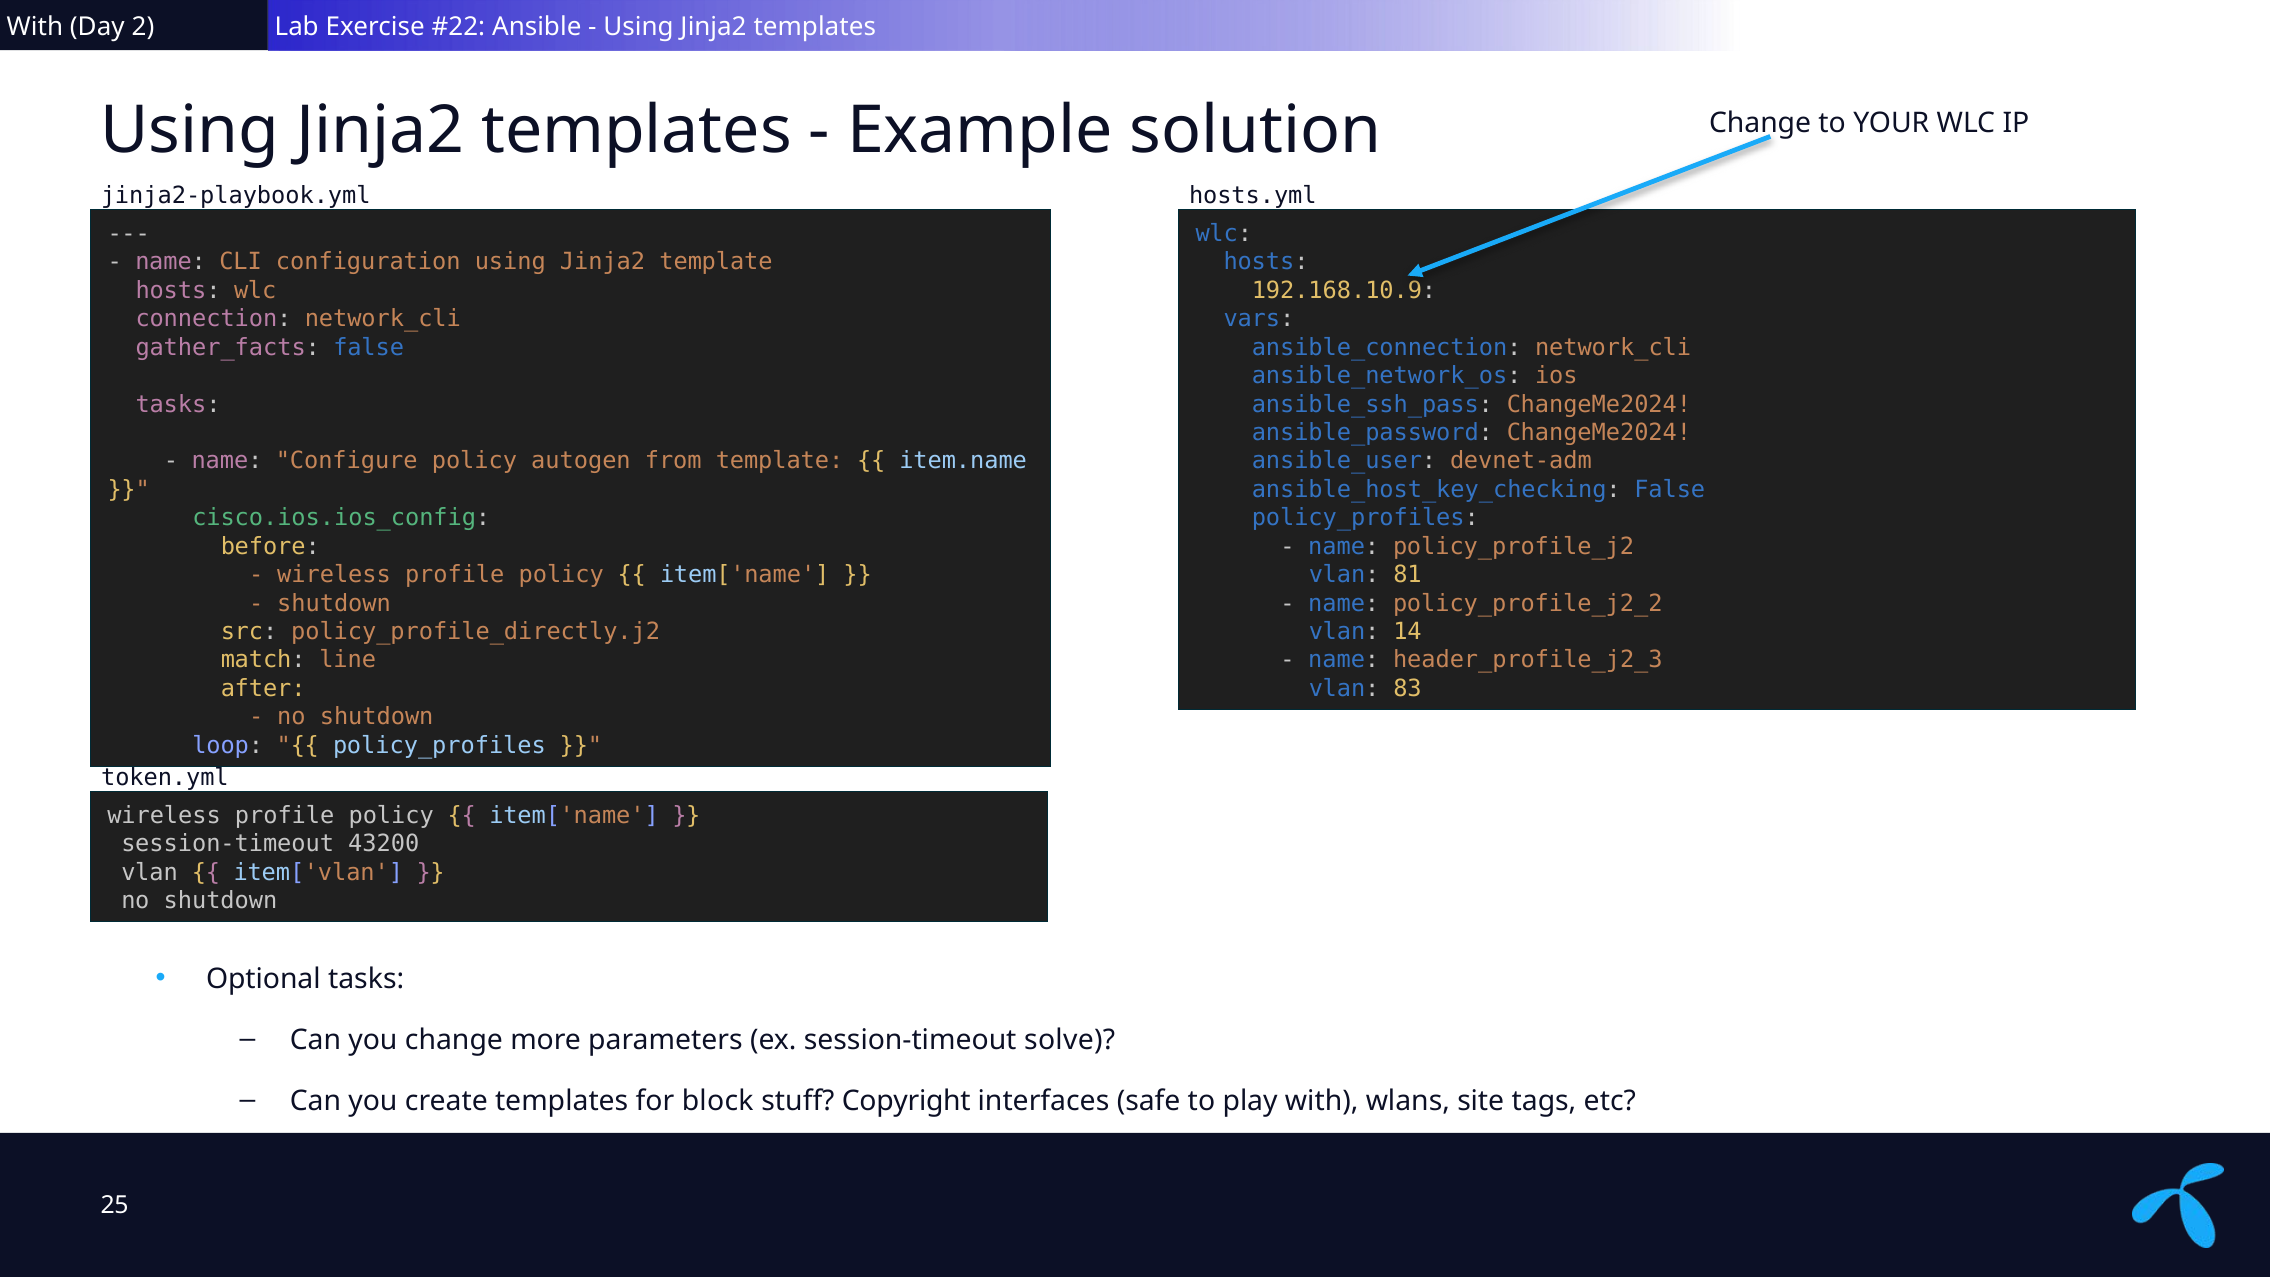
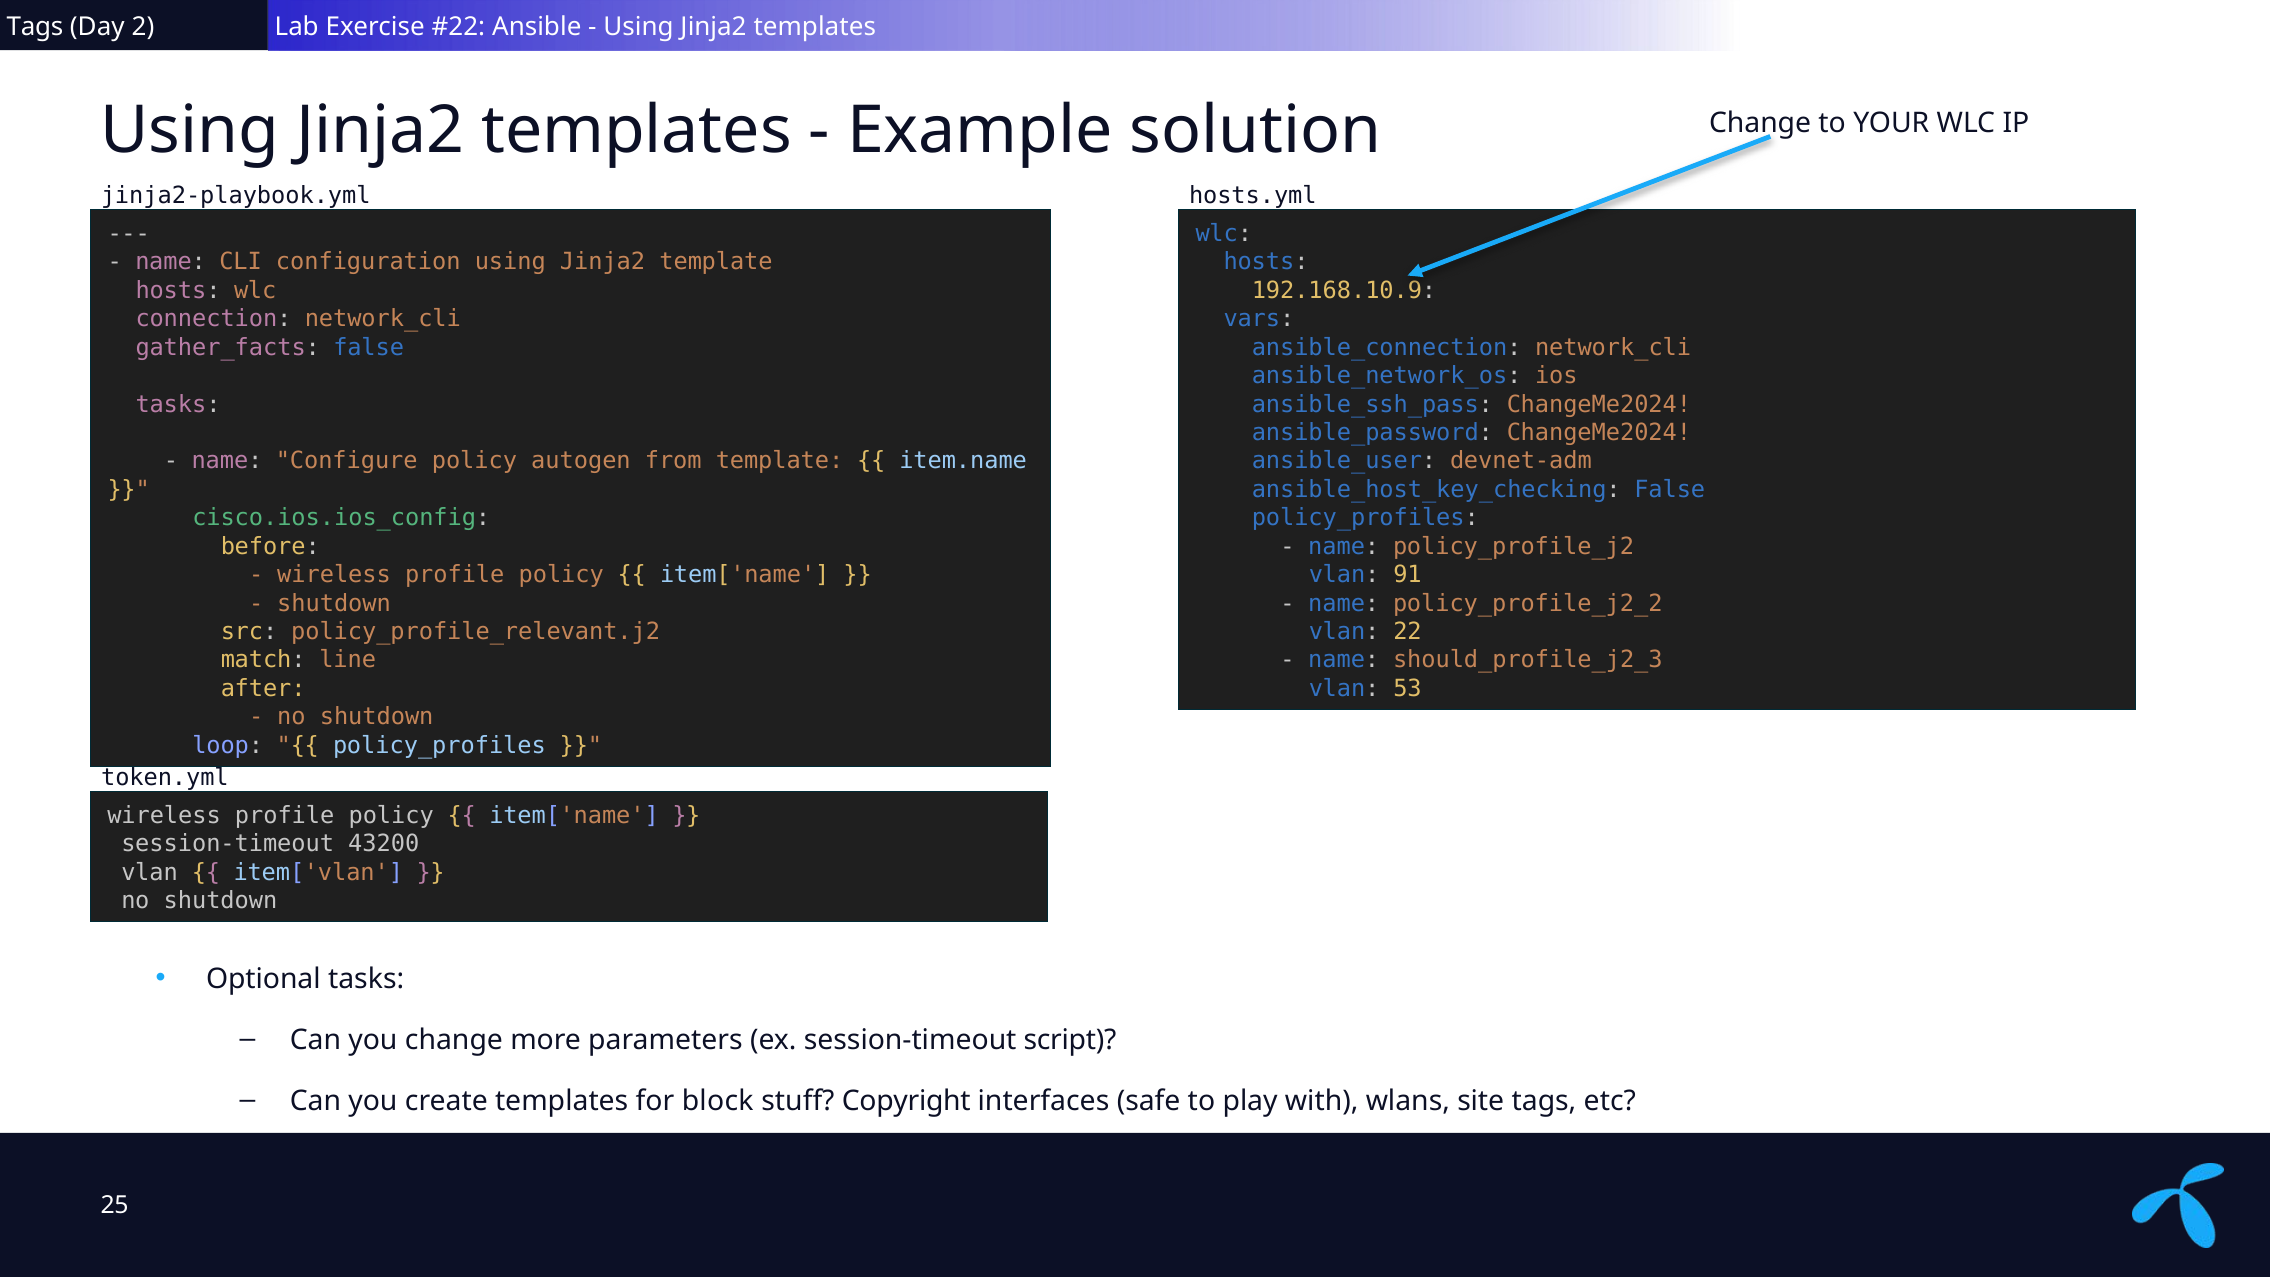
With at (35, 27): With -> Tags
81: 81 -> 91
policy_profile_directly.j2: policy_profile_directly.j2 -> policy_profile_relevant.j2
14: 14 -> 22
header_profile_j2_3: header_profile_j2_3 -> should_profile_j2_3
83: 83 -> 53
solve: solve -> script
